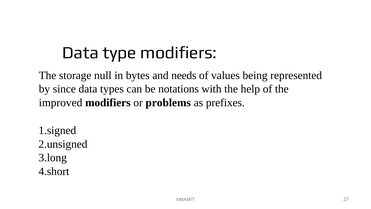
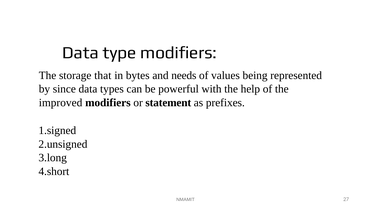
null: null -> that
notations: notations -> powerful
problems: problems -> statement
